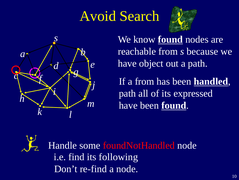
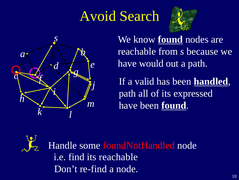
object: object -> would
a from: from -> valid
its following: following -> reachable
